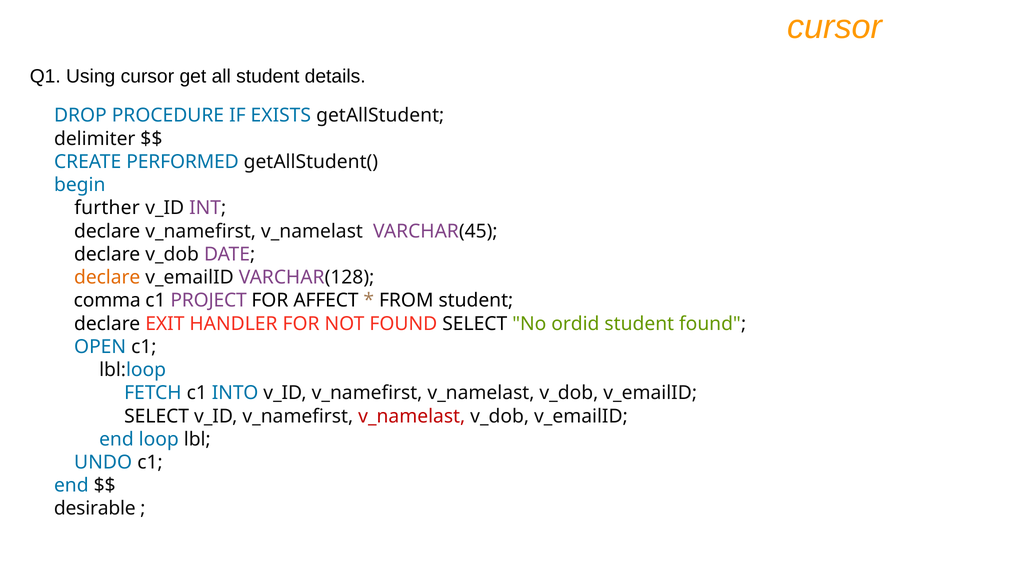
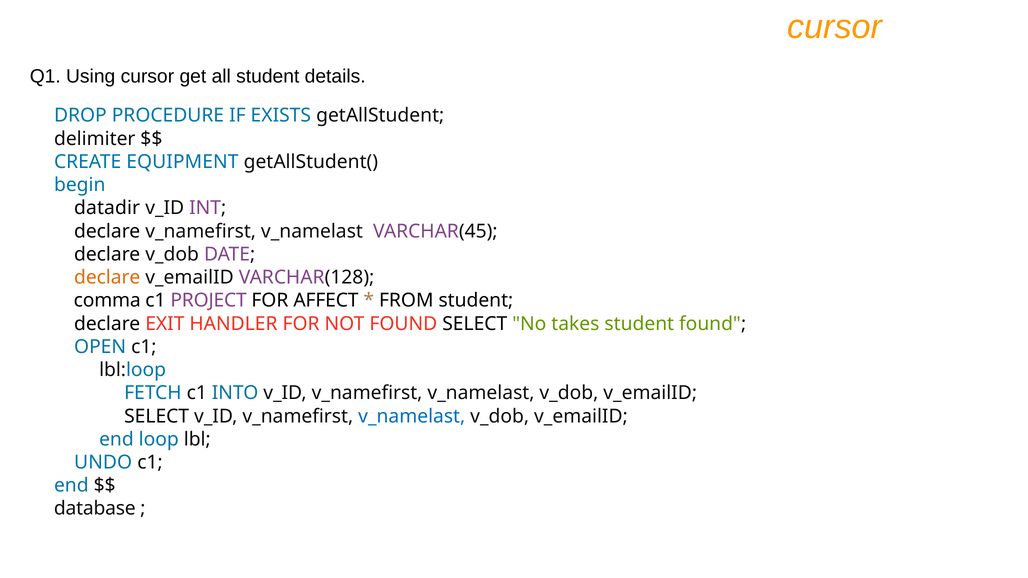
PERFORMED: PERFORMED -> EQUIPMENT
further: further -> datadir
ordid: ordid -> takes
v_namelast at (412, 416) colour: red -> blue
desirable: desirable -> database
